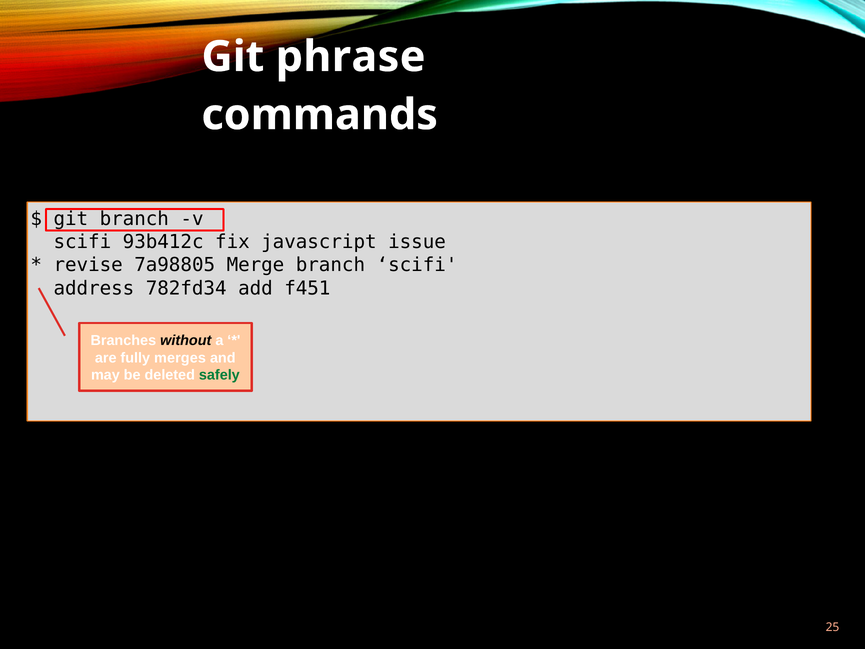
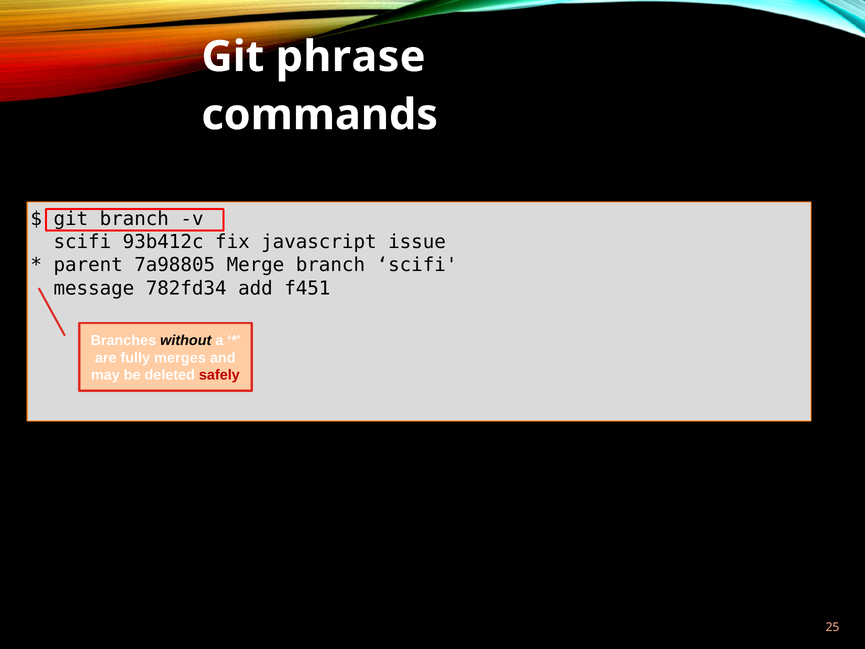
revise: revise -> parent
address: address -> message
safely colour: green -> red
